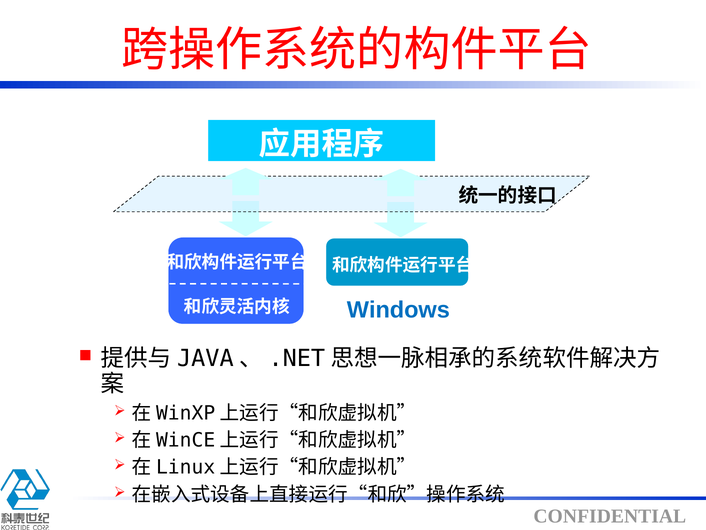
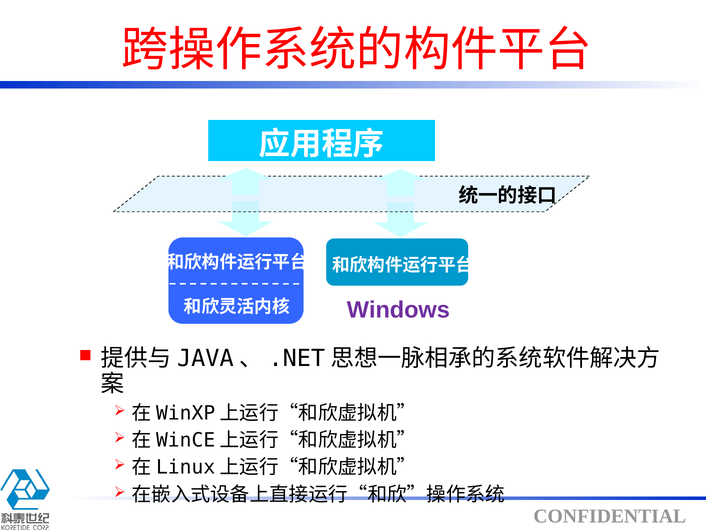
Windows colour: blue -> purple
